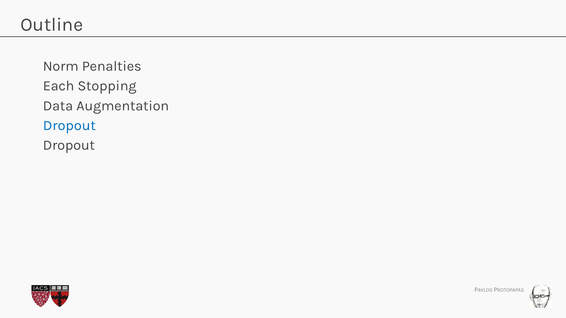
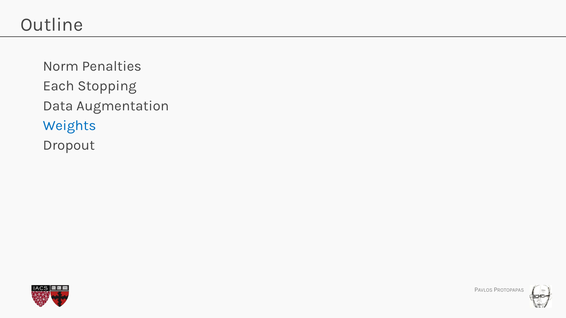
Dropout at (69, 126): Dropout -> Weights
